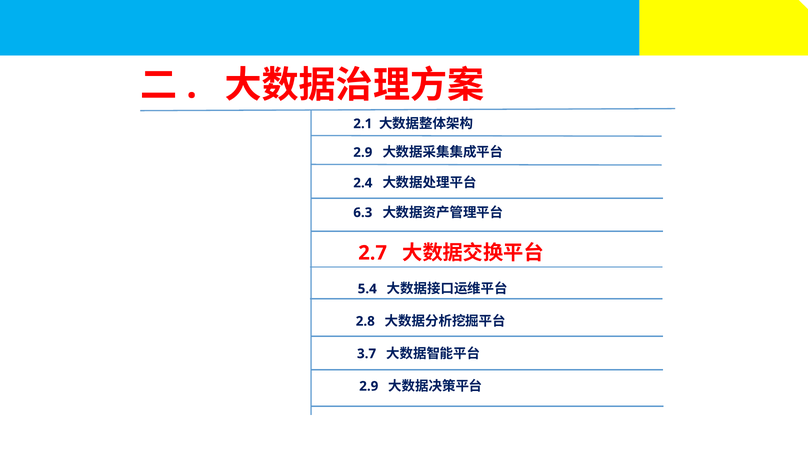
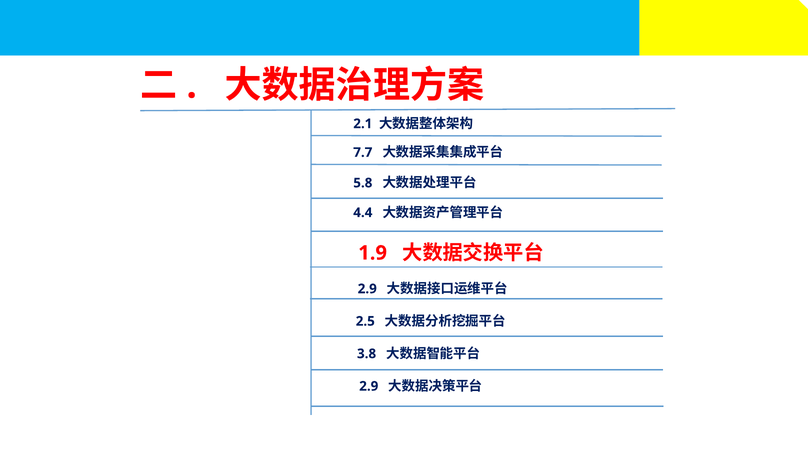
2.9 at (363, 152): 2.9 -> 7.7
2.4: 2.4 -> 5.8
6.3: 6.3 -> 4.4
2.7: 2.7 -> 1.9
5.4 at (367, 288): 5.4 -> 2.9
2.8: 2.8 -> 2.5
3.7: 3.7 -> 3.8
